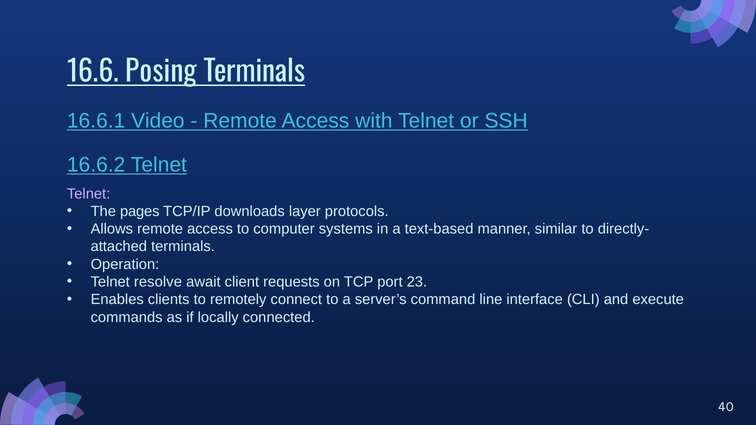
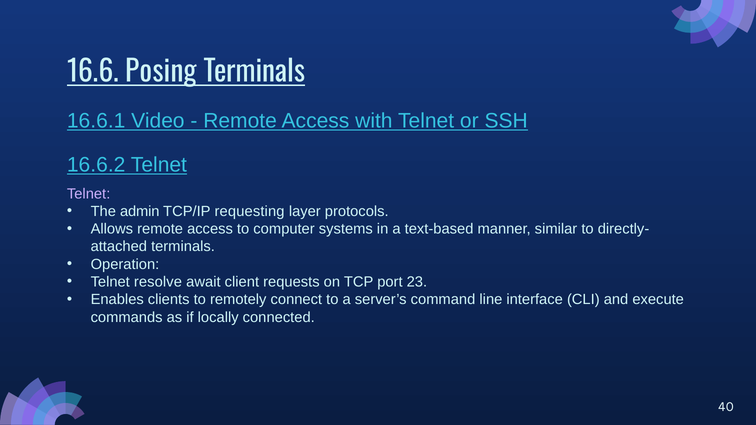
pages: pages -> admin
downloads: downloads -> requesting
